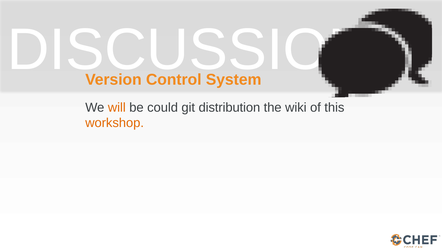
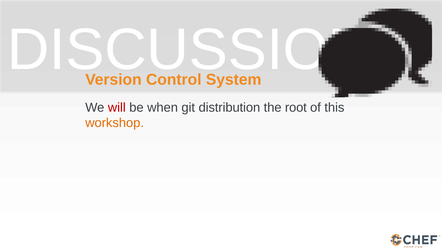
will colour: orange -> red
could: could -> when
wiki: wiki -> root
